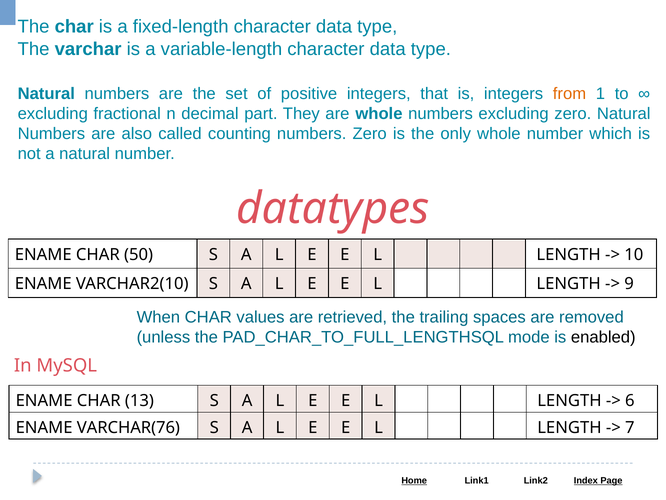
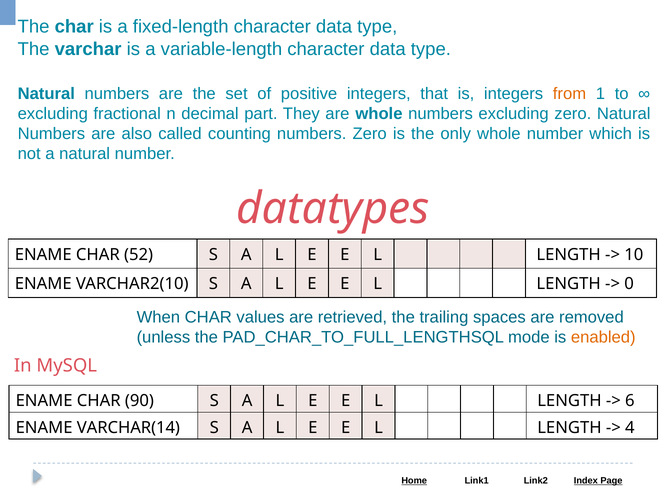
50: 50 -> 52
9: 9 -> 0
enabled colour: black -> orange
13: 13 -> 90
VARCHAR(76: VARCHAR(76 -> VARCHAR(14
7: 7 -> 4
